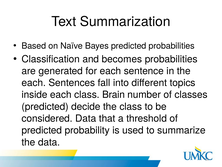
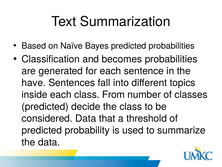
each at (34, 83): each -> have
Brain: Brain -> From
